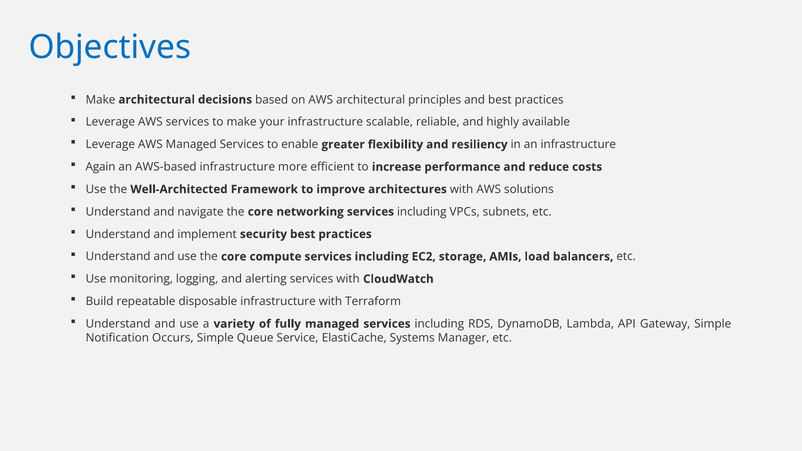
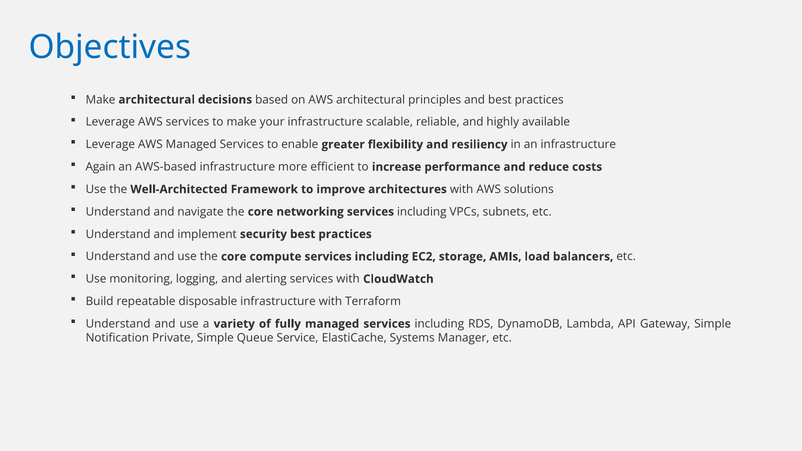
Occurs: Occurs -> Private
